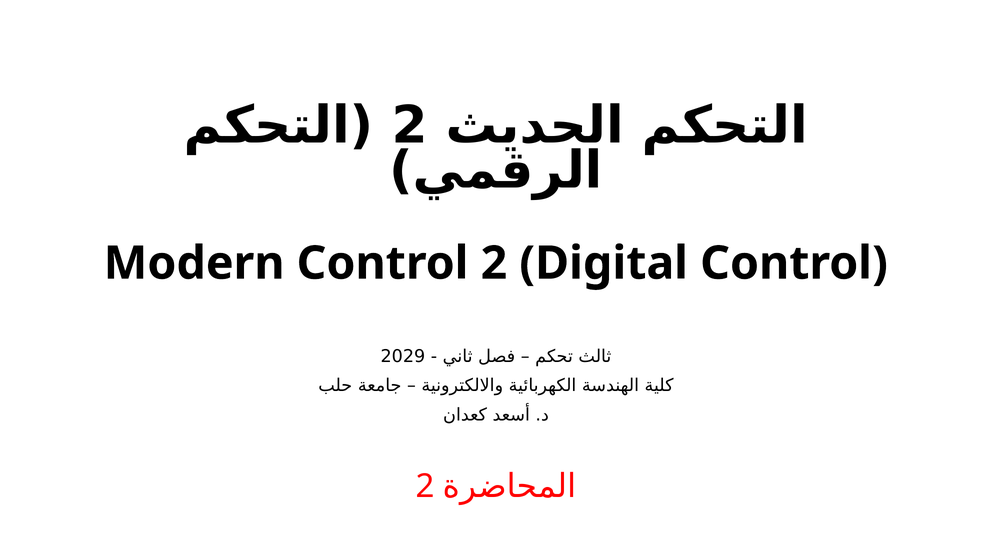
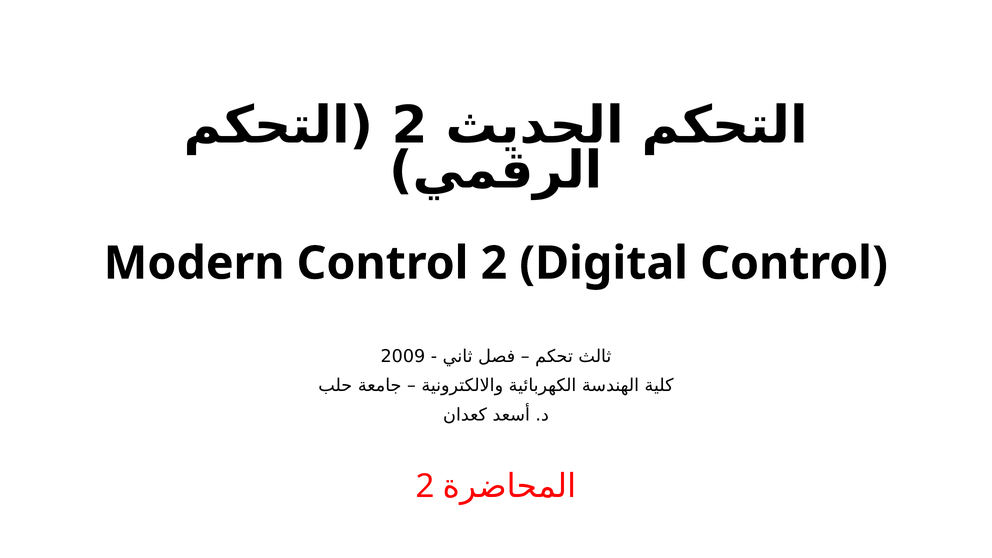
2029: 2029 -> 2009
